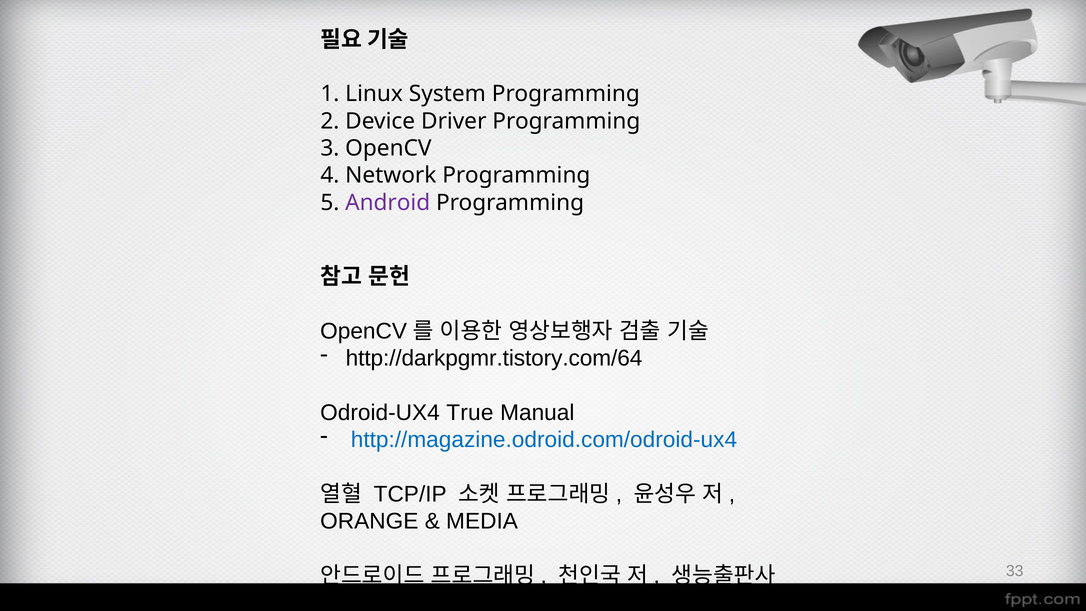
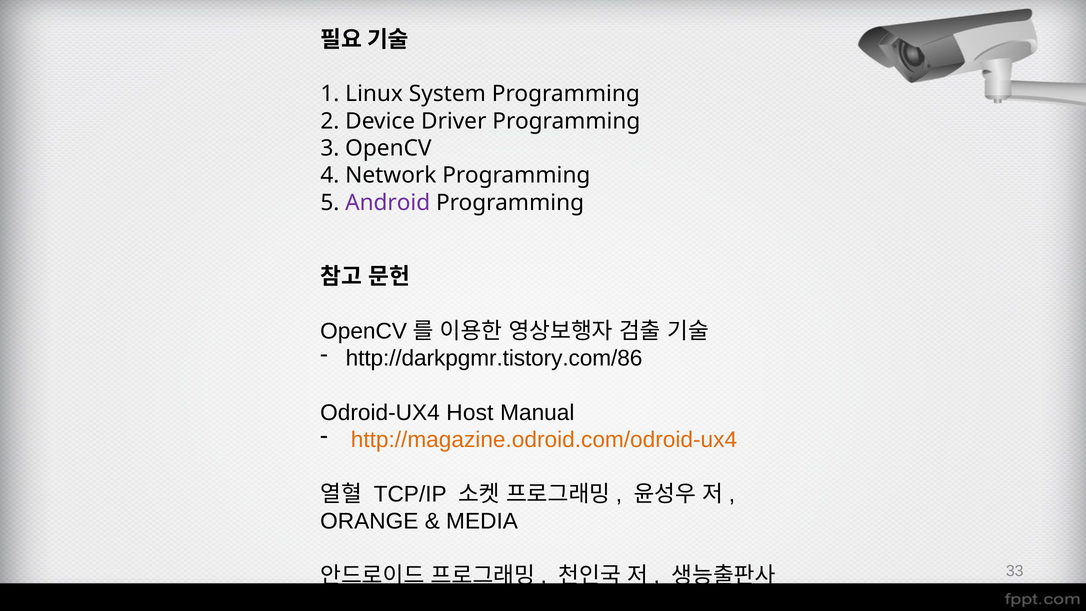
http://darkpgmr.tistory.com/64: http://darkpgmr.tistory.com/64 -> http://darkpgmr.tistory.com/86
True: True -> Host
http://magazine.odroid.com/odroid-ux4 colour: blue -> orange
